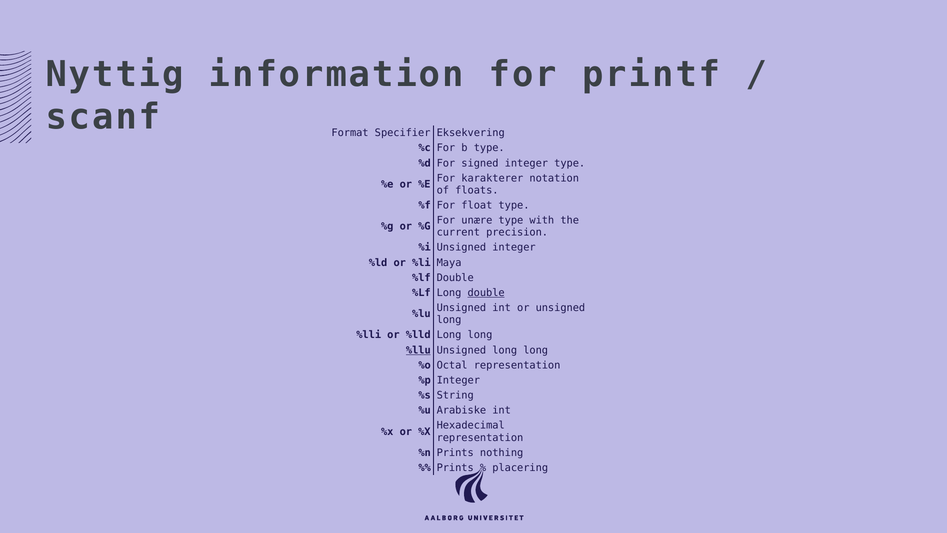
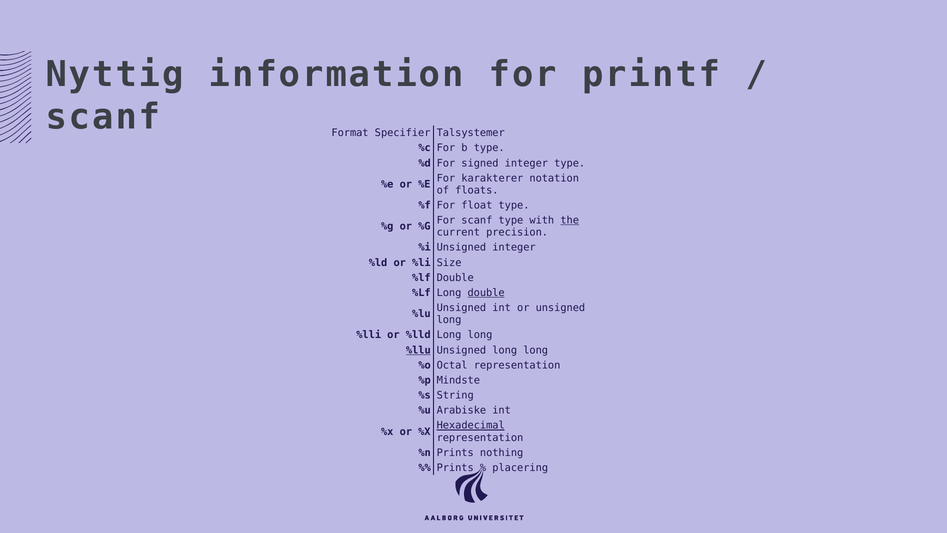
Eksekvering: Eksekvering -> Talsystemer
For unære: unære -> scanf
the underline: none -> present
Maya: Maya -> Size
%p Integer: Integer -> Mindste
Hexadecimal underline: none -> present
